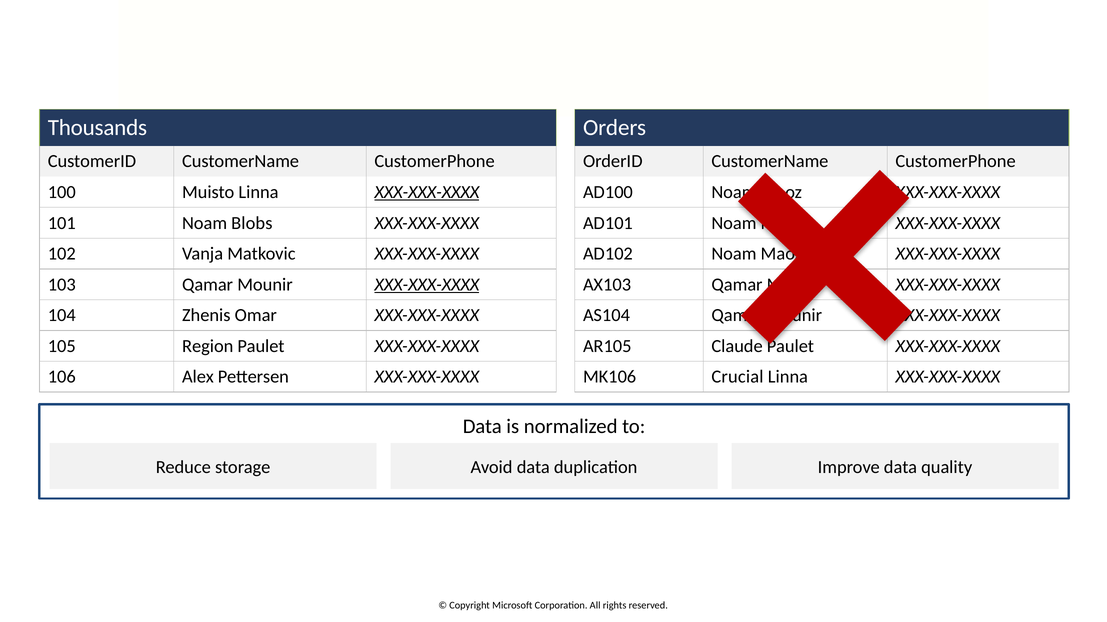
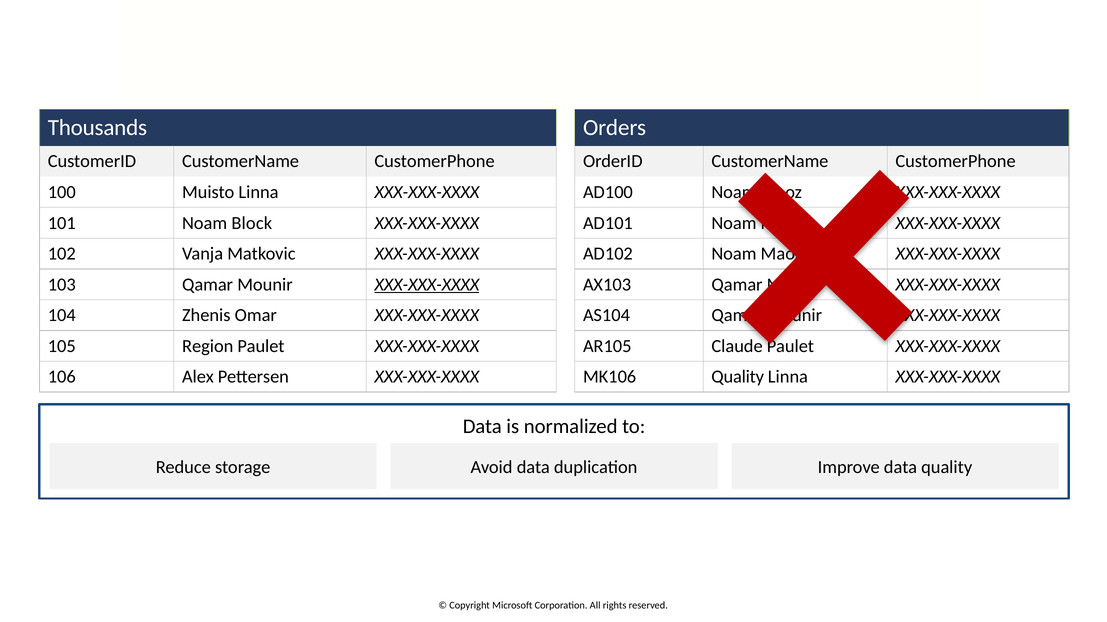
XXX-XXX-XXXX at (427, 192) underline: present -> none
Blobs: Blobs -> Block
MK106 Crucial: Crucial -> Quality
